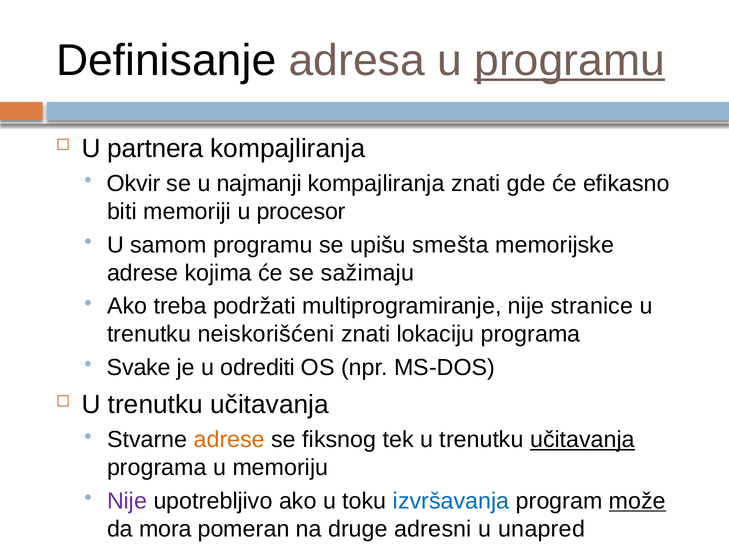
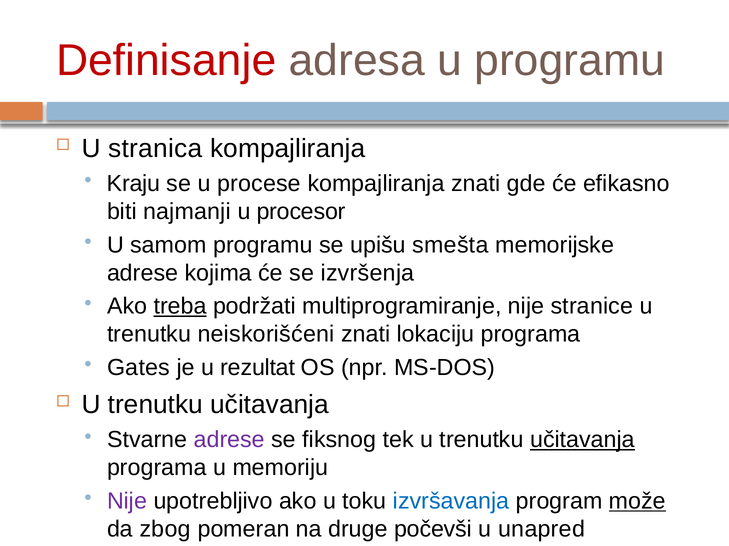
Definisanje colour: black -> red
programu at (570, 61) underline: present -> none
partnera: partnera -> stranica
Okvir: Okvir -> Kraju
najmanji: najmanji -> procese
memoriji: memoriji -> najmanji
sažimaju: sažimaju -> izvršenja
treba underline: none -> present
Svake: Svake -> Gates
odrediti: odrediti -> rezultat
adrese at (229, 440) colour: orange -> purple
mora: mora -> zbog
adresni: adresni -> počevši
